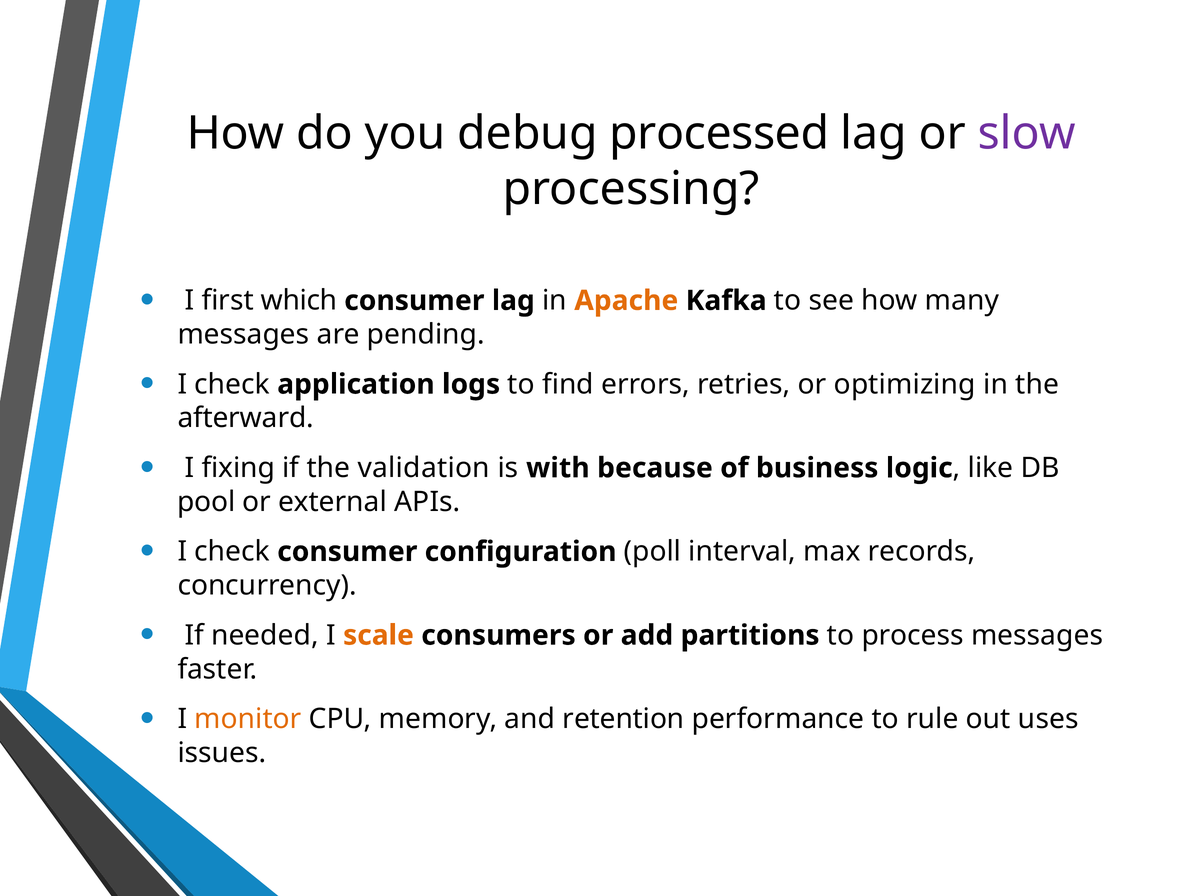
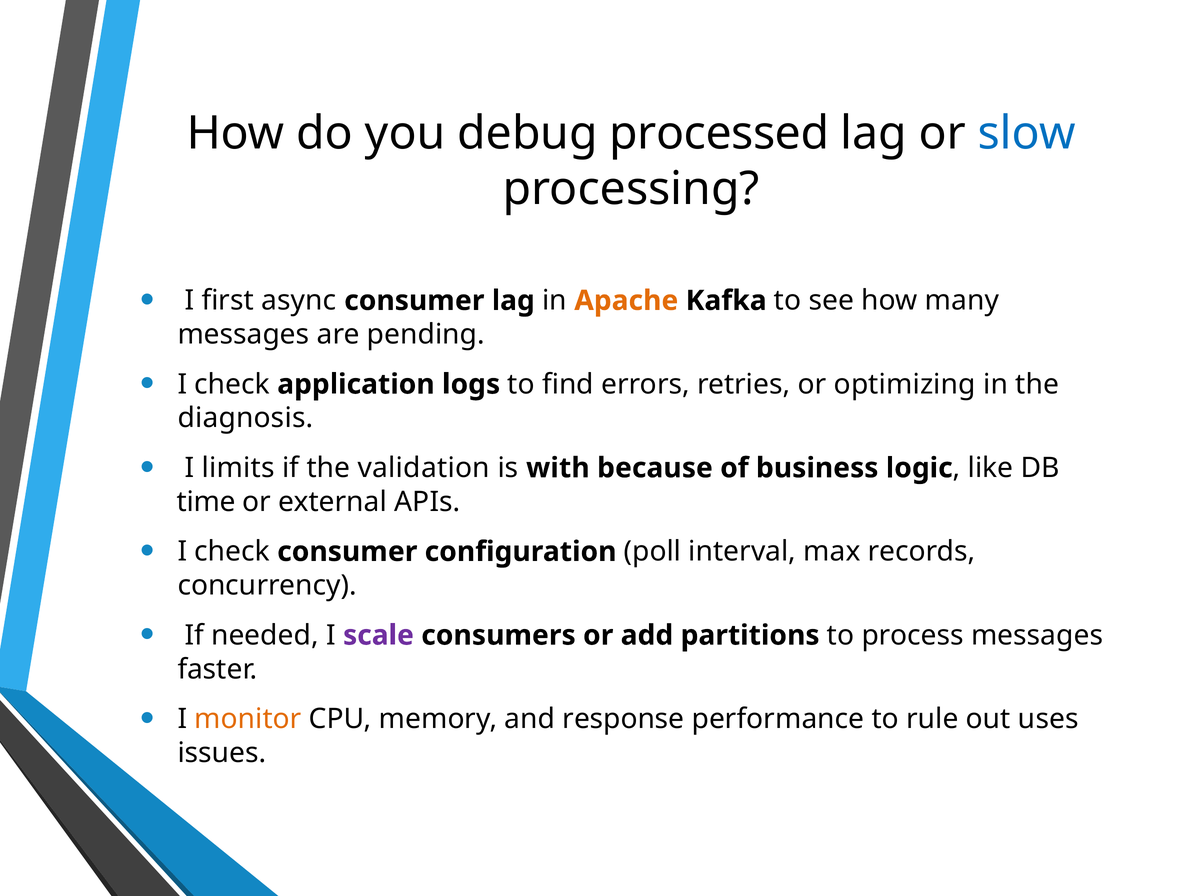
slow colour: purple -> blue
which: which -> async
afterward: afterward -> diagnosis
fixing: fixing -> limits
pool: pool -> time
scale colour: orange -> purple
retention: retention -> response
